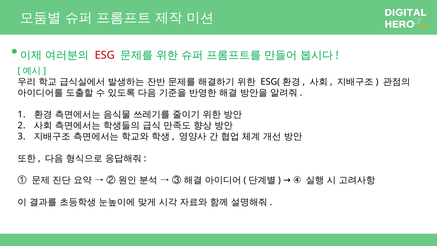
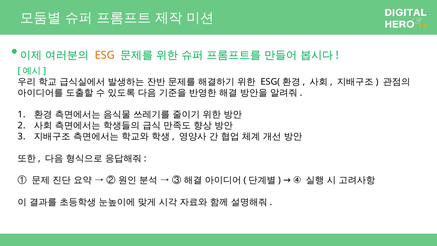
ESG colour: red -> orange
